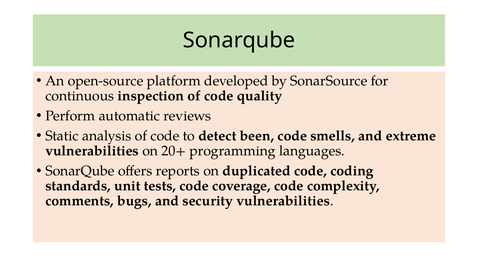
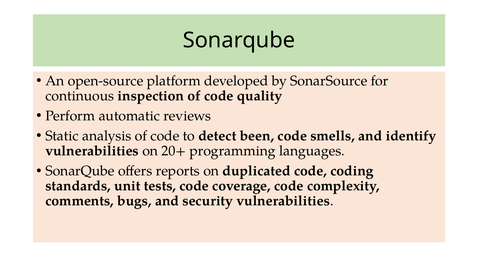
extreme: extreme -> identify
